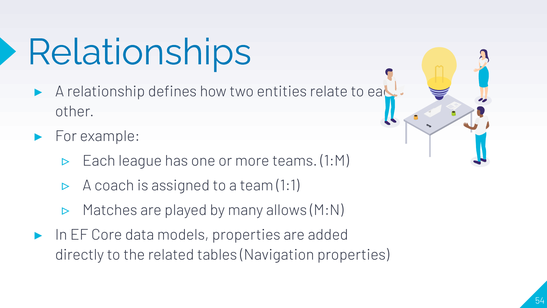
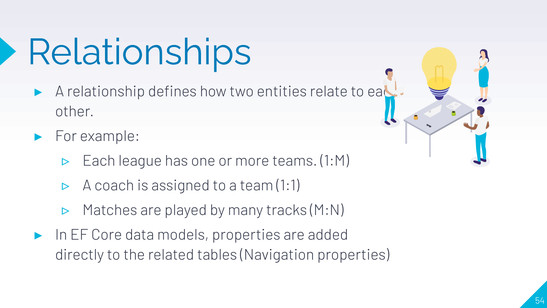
allows: allows -> tracks
